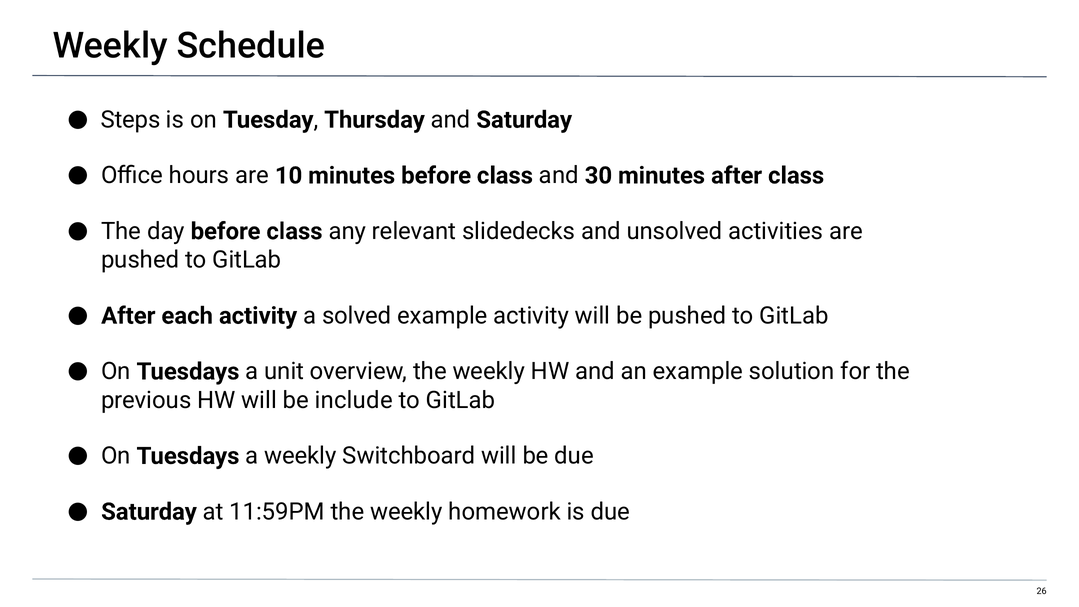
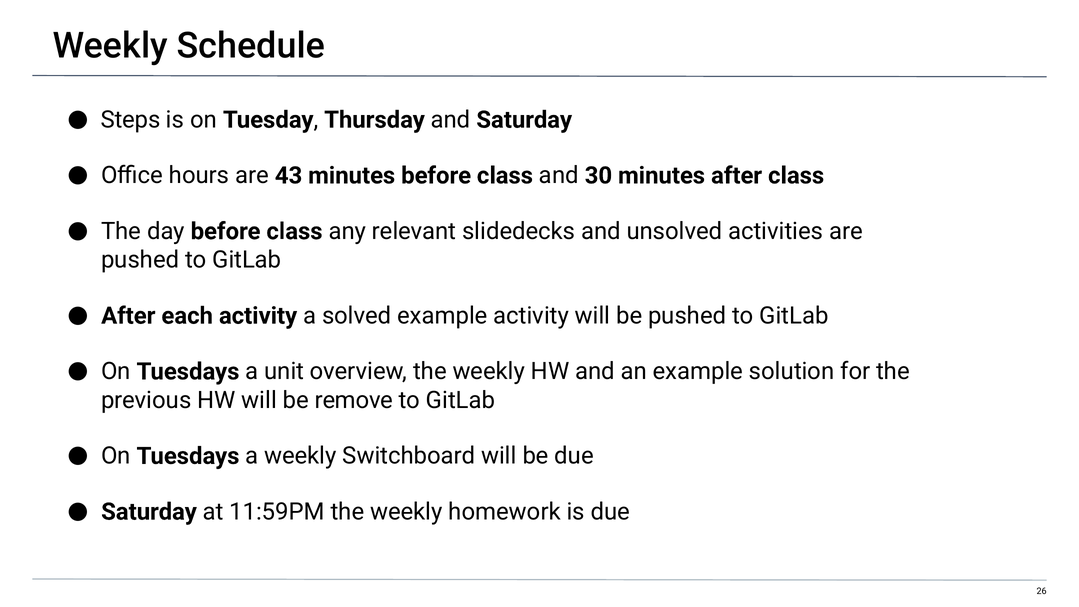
10: 10 -> 43
include: include -> remove
